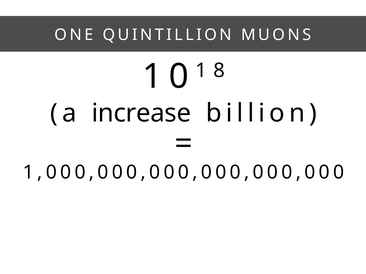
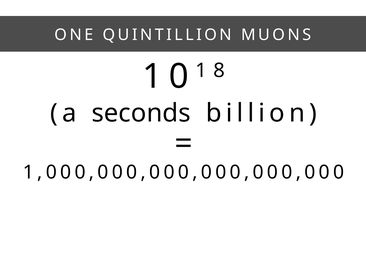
increase: increase -> seconds
